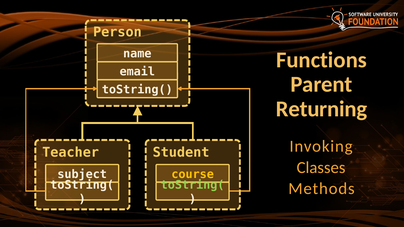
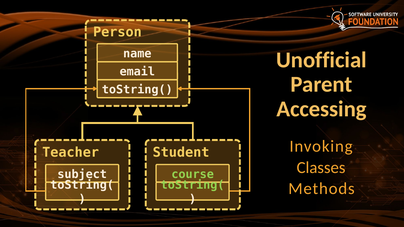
Functions: Functions -> Unofficial
Returning: Returning -> Accessing
course colour: yellow -> light green
